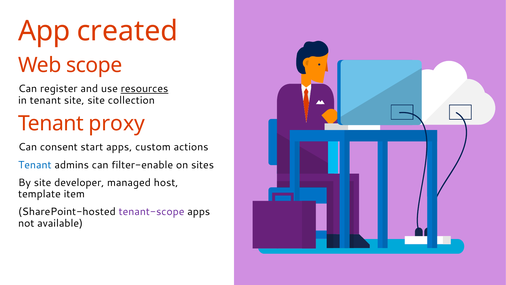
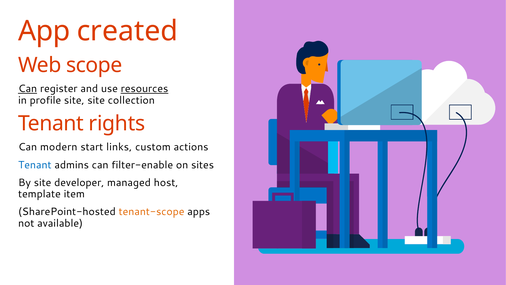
Can at (28, 89) underline: none -> present
in tenant: tenant -> profile
proxy: proxy -> rights
consent: consent -> modern
start apps: apps -> links
tenant-scope colour: purple -> orange
